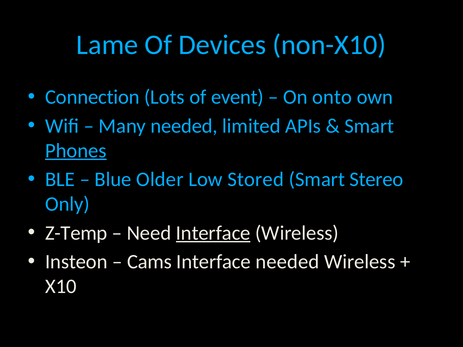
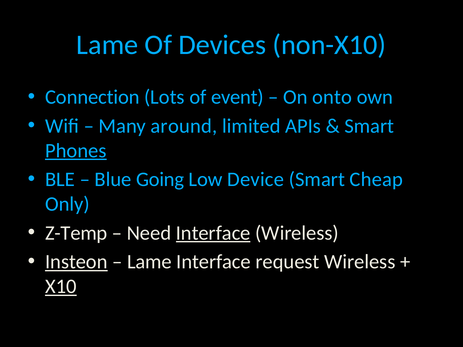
Many needed: needed -> around
Older: Older -> Going
Stored: Stored -> Device
Stereo: Stereo -> Cheap
Insteon underline: none -> present
Cams at (149, 262): Cams -> Lame
Interface needed: needed -> request
X10 underline: none -> present
